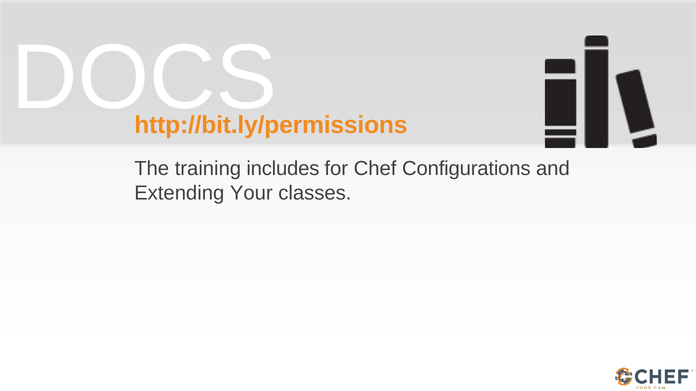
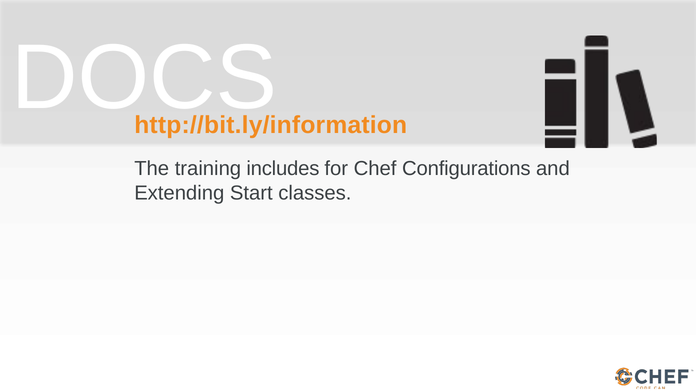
http://bit.ly/permissions: http://bit.ly/permissions -> http://bit.ly/information
Your: Your -> Start
